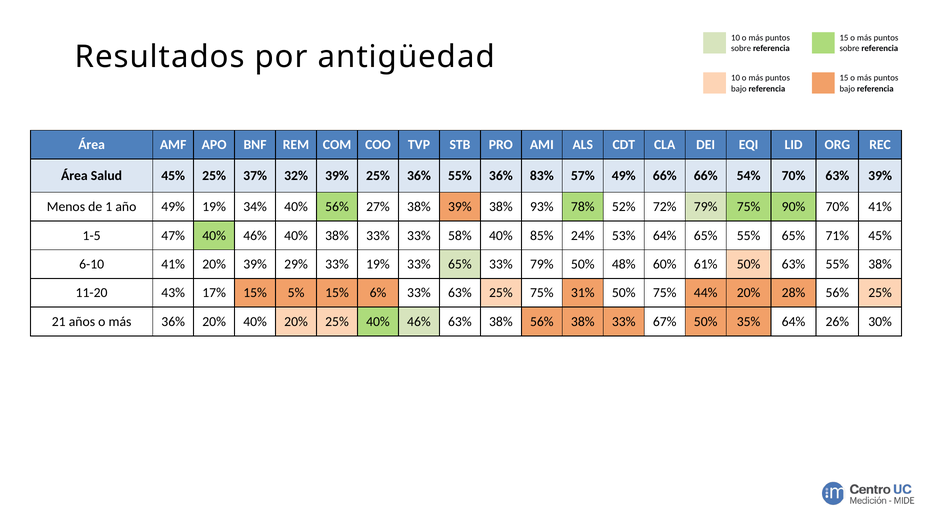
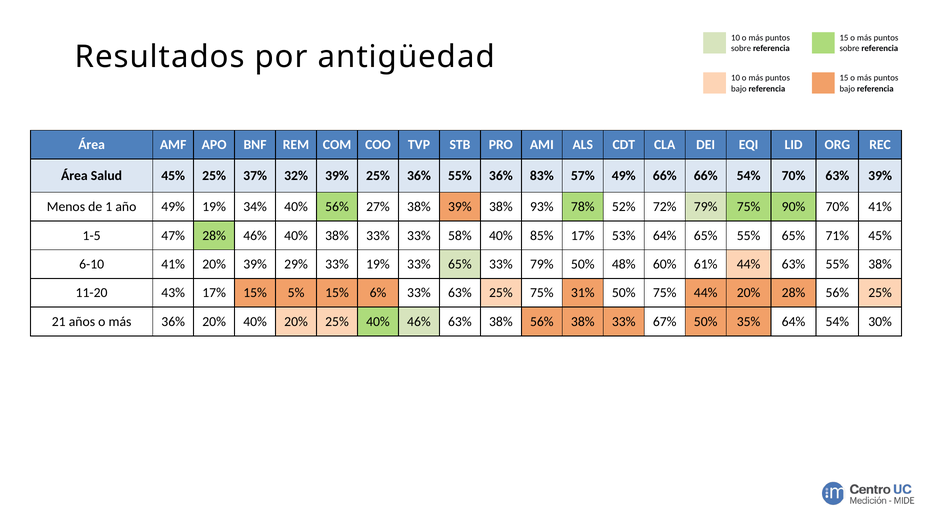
47% 40%: 40% -> 28%
85% 24%: 24% -> 17%
61% 50%: 50% -> 44%
64% 26%: 26% -> 54%
